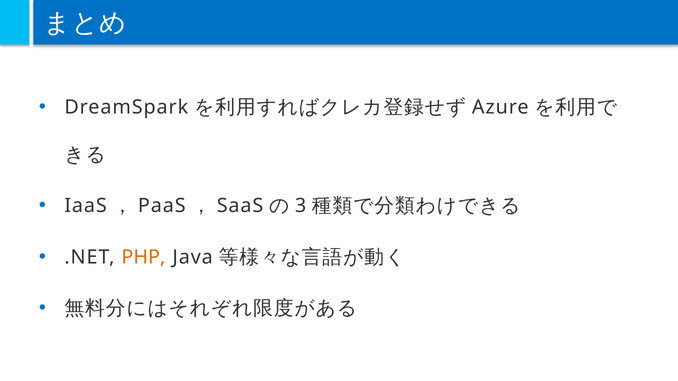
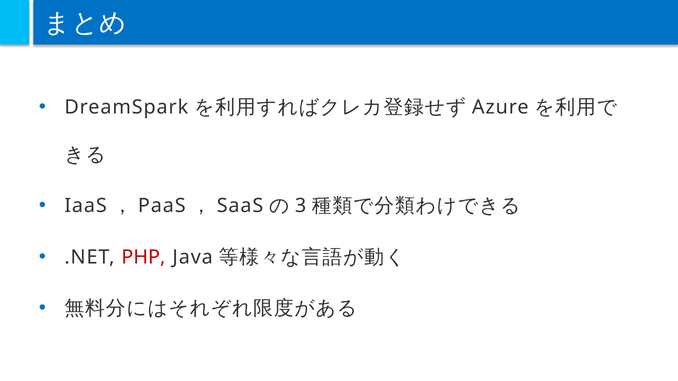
PHP colour: orange -> red
